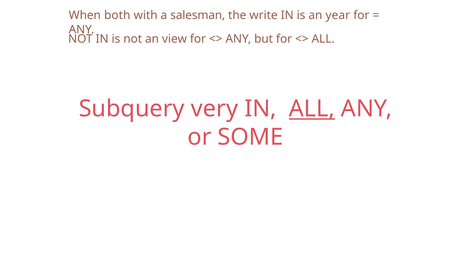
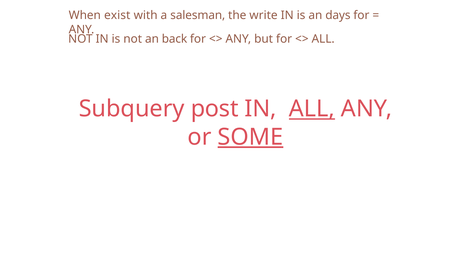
both: both -> exist
year: year -> days
view: view -> back
very: very -> post
SOME underline: none -> present
